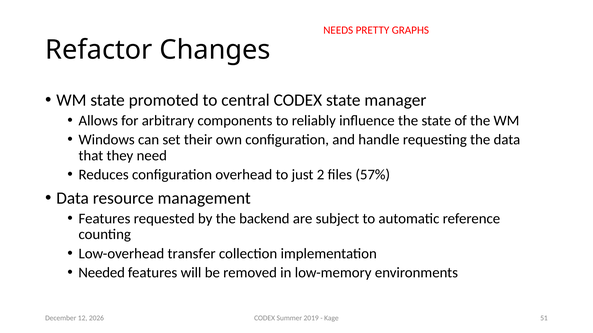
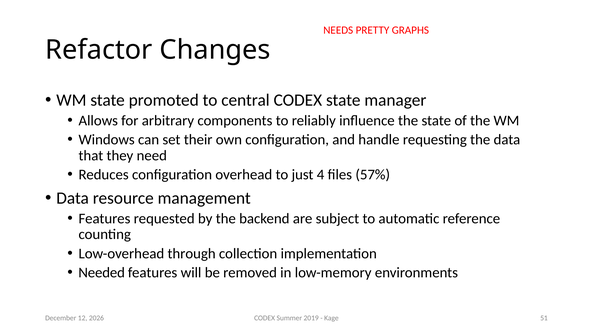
2: 2 -> 4
transfer: transfer -> through
